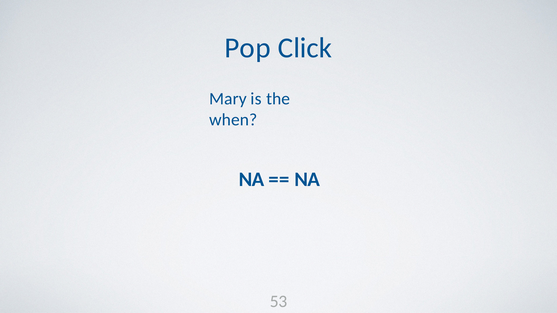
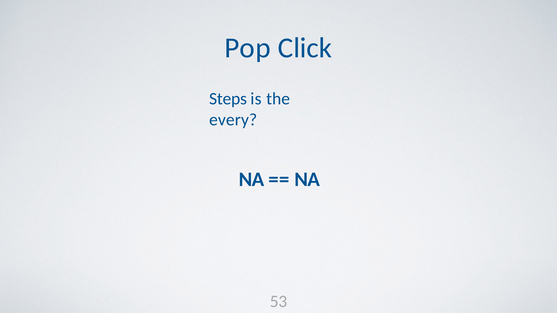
Mary: Mary -> Steps
when: when -> every
